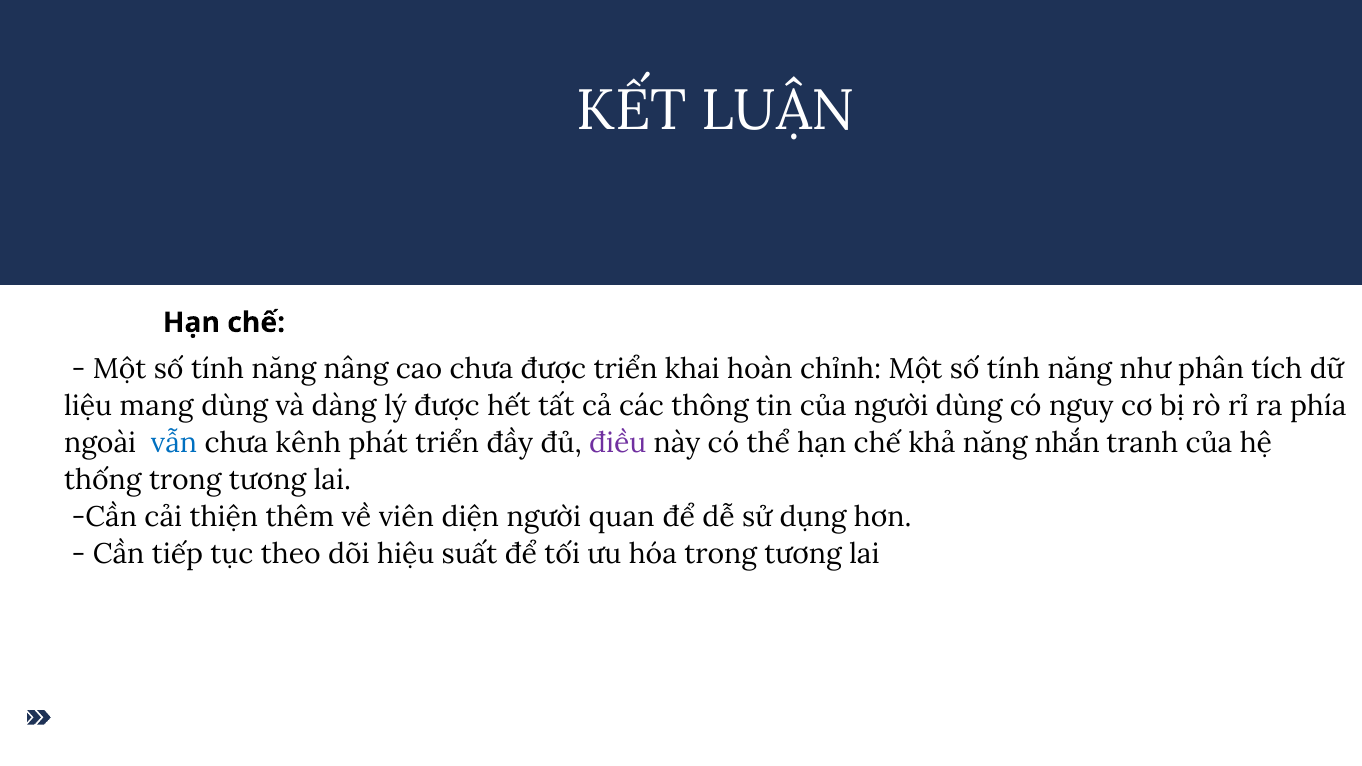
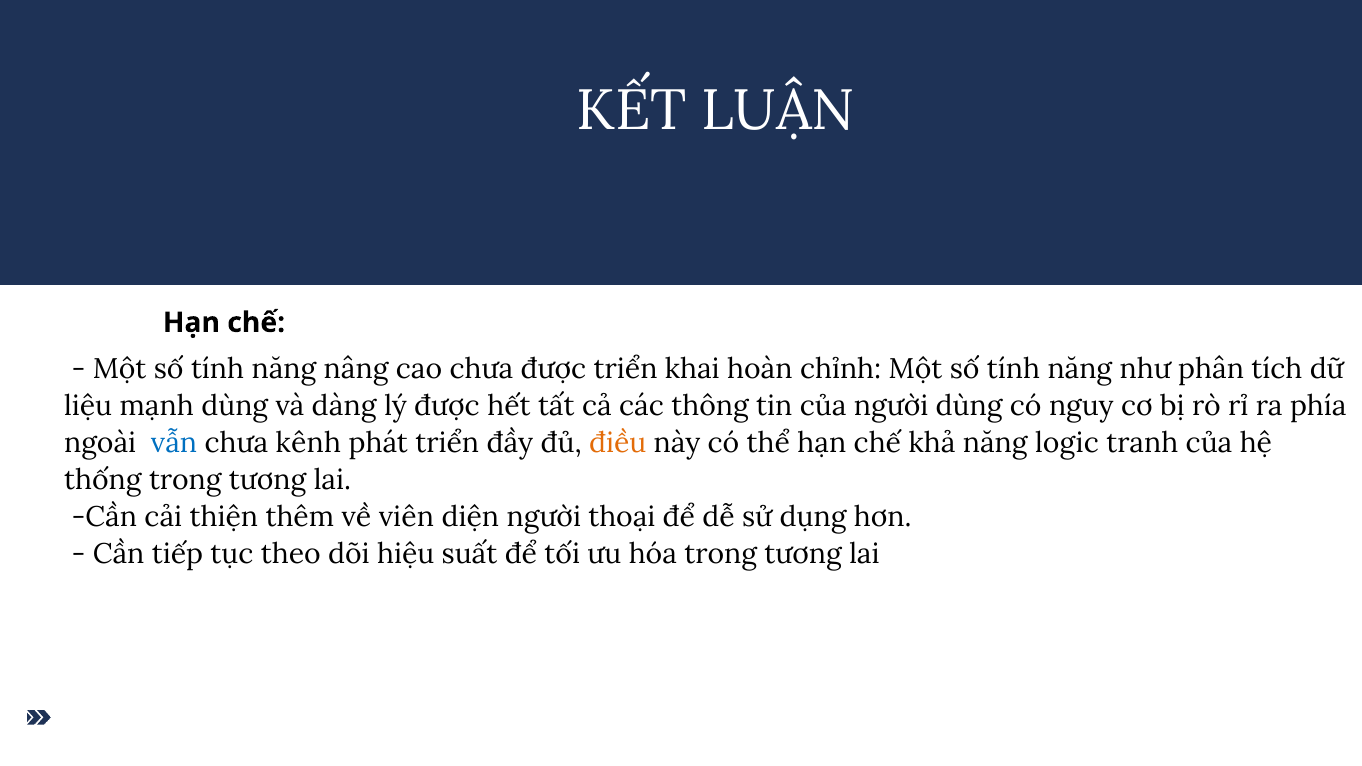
mang: mang -> mạnh
điều colour: purple -> orange
nhắn: nhắn -> logic
quan: quan -> thoại
